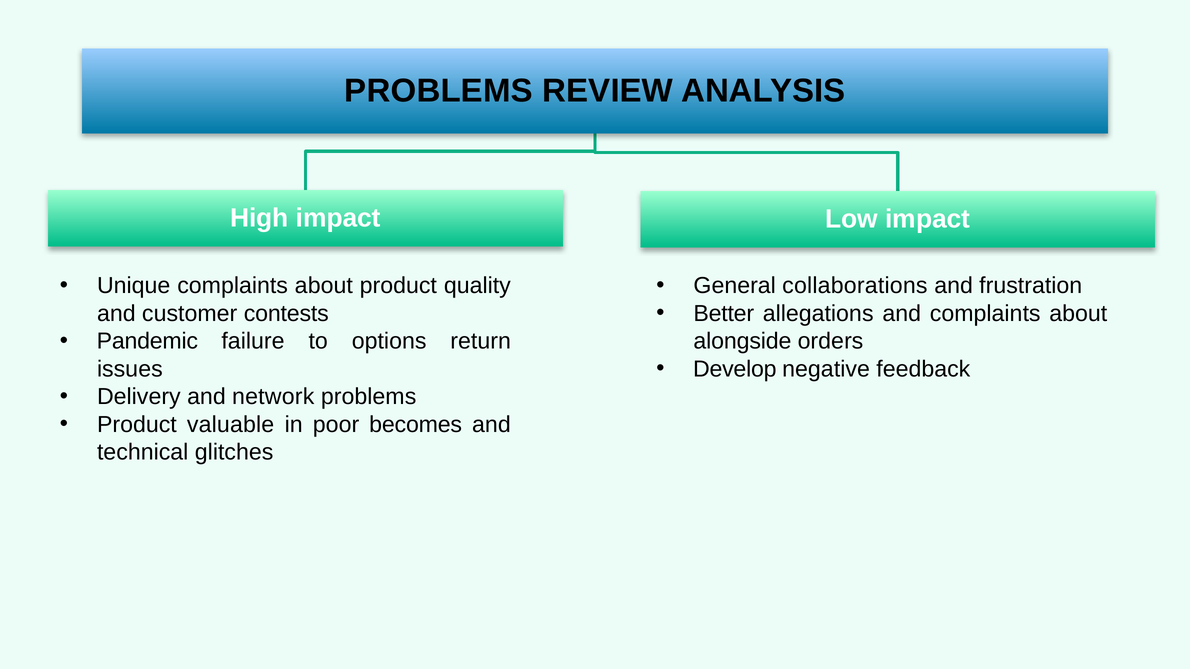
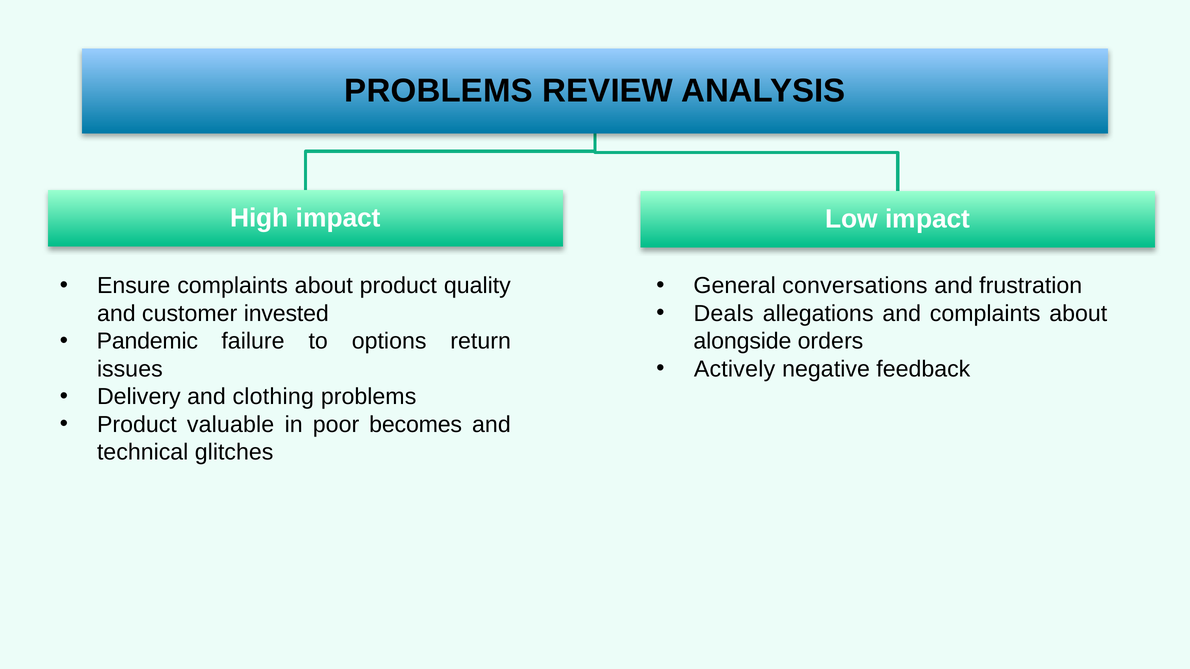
Unique: Unique -> Ensure
collaborations: collaborations -> conversations
Better: Better -> Deals
contests: contests -> invested
Develop: Develop -> Actively
network: network -> clothing
